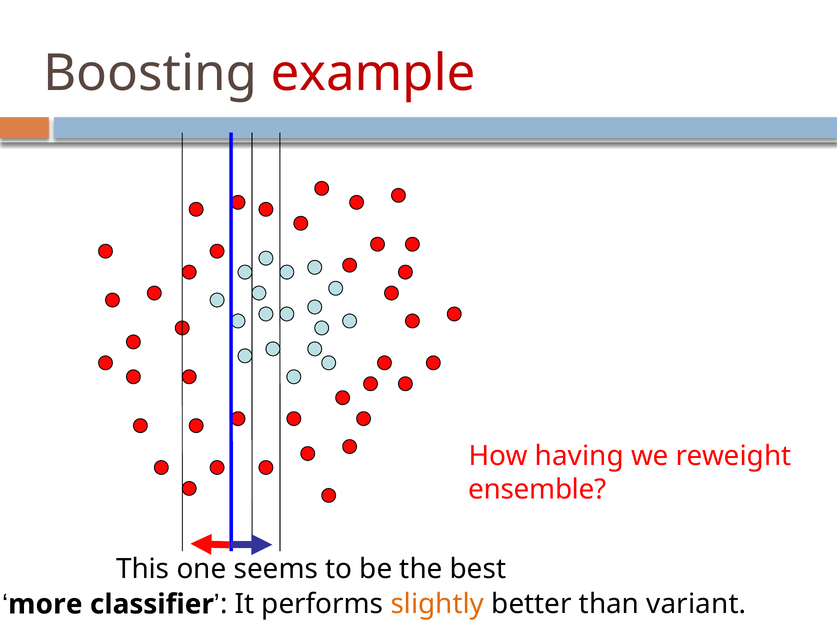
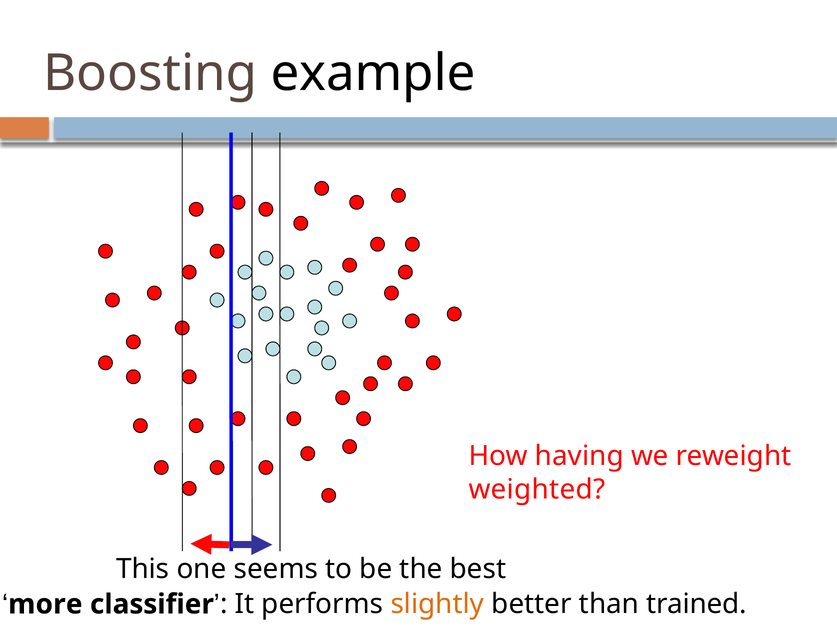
example colour: red -> black
ensemble: ensemble -> weighted
variant: variant -> trained
